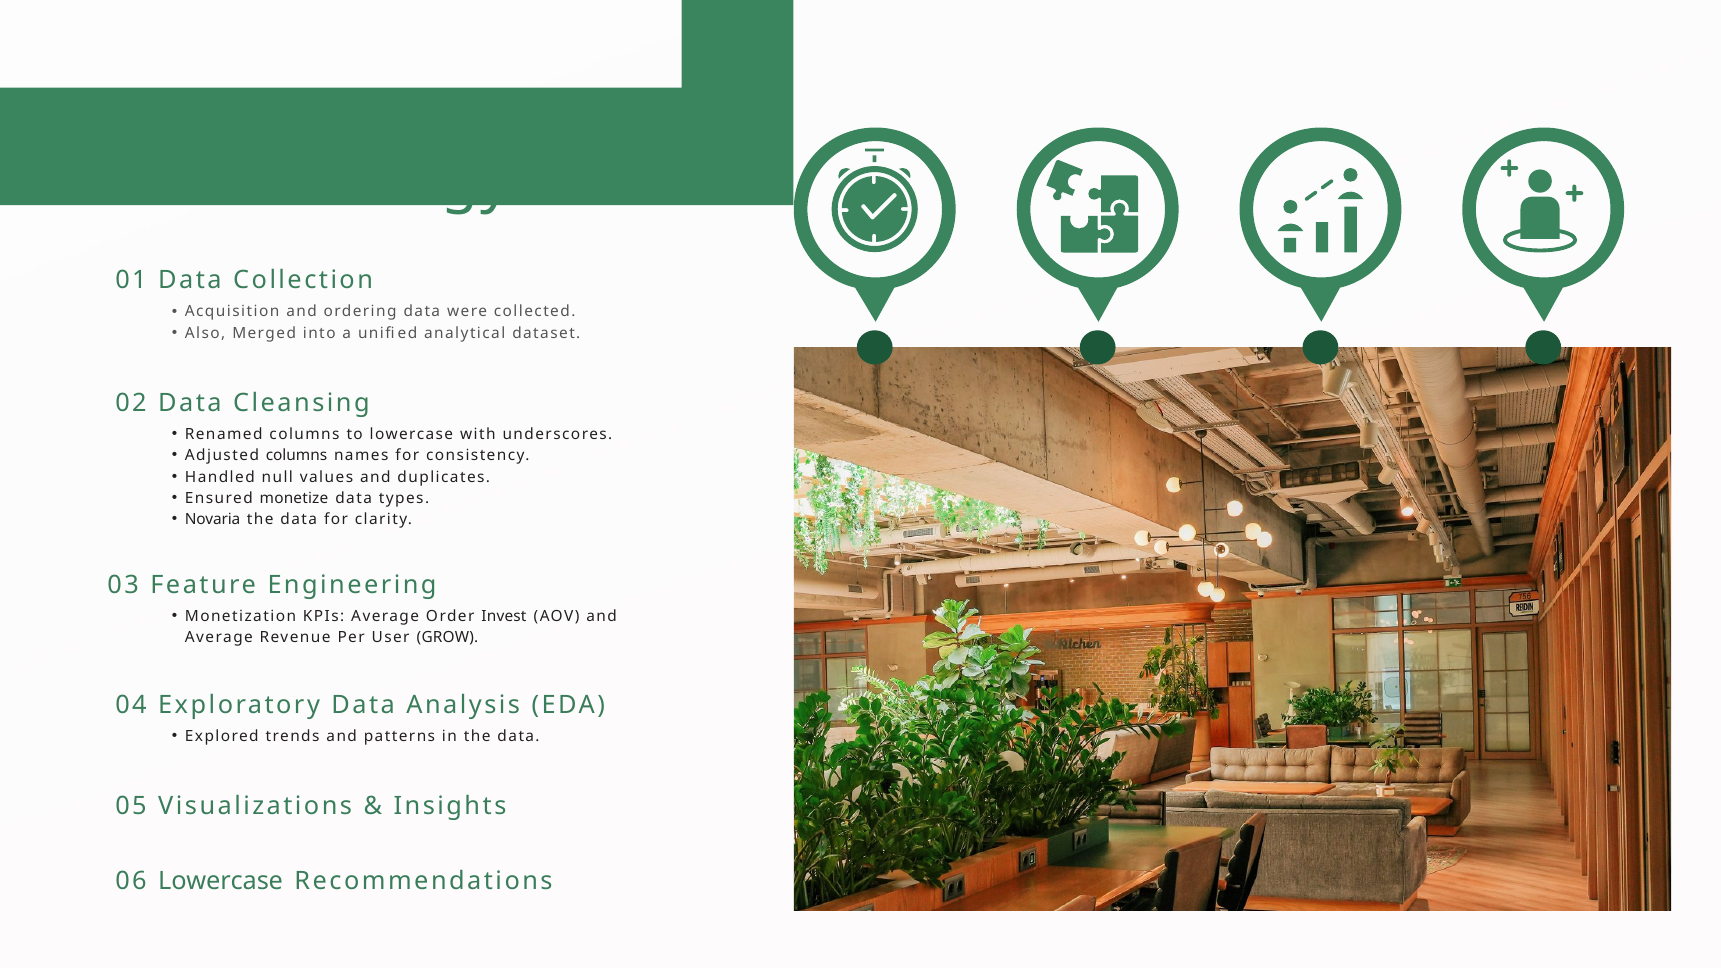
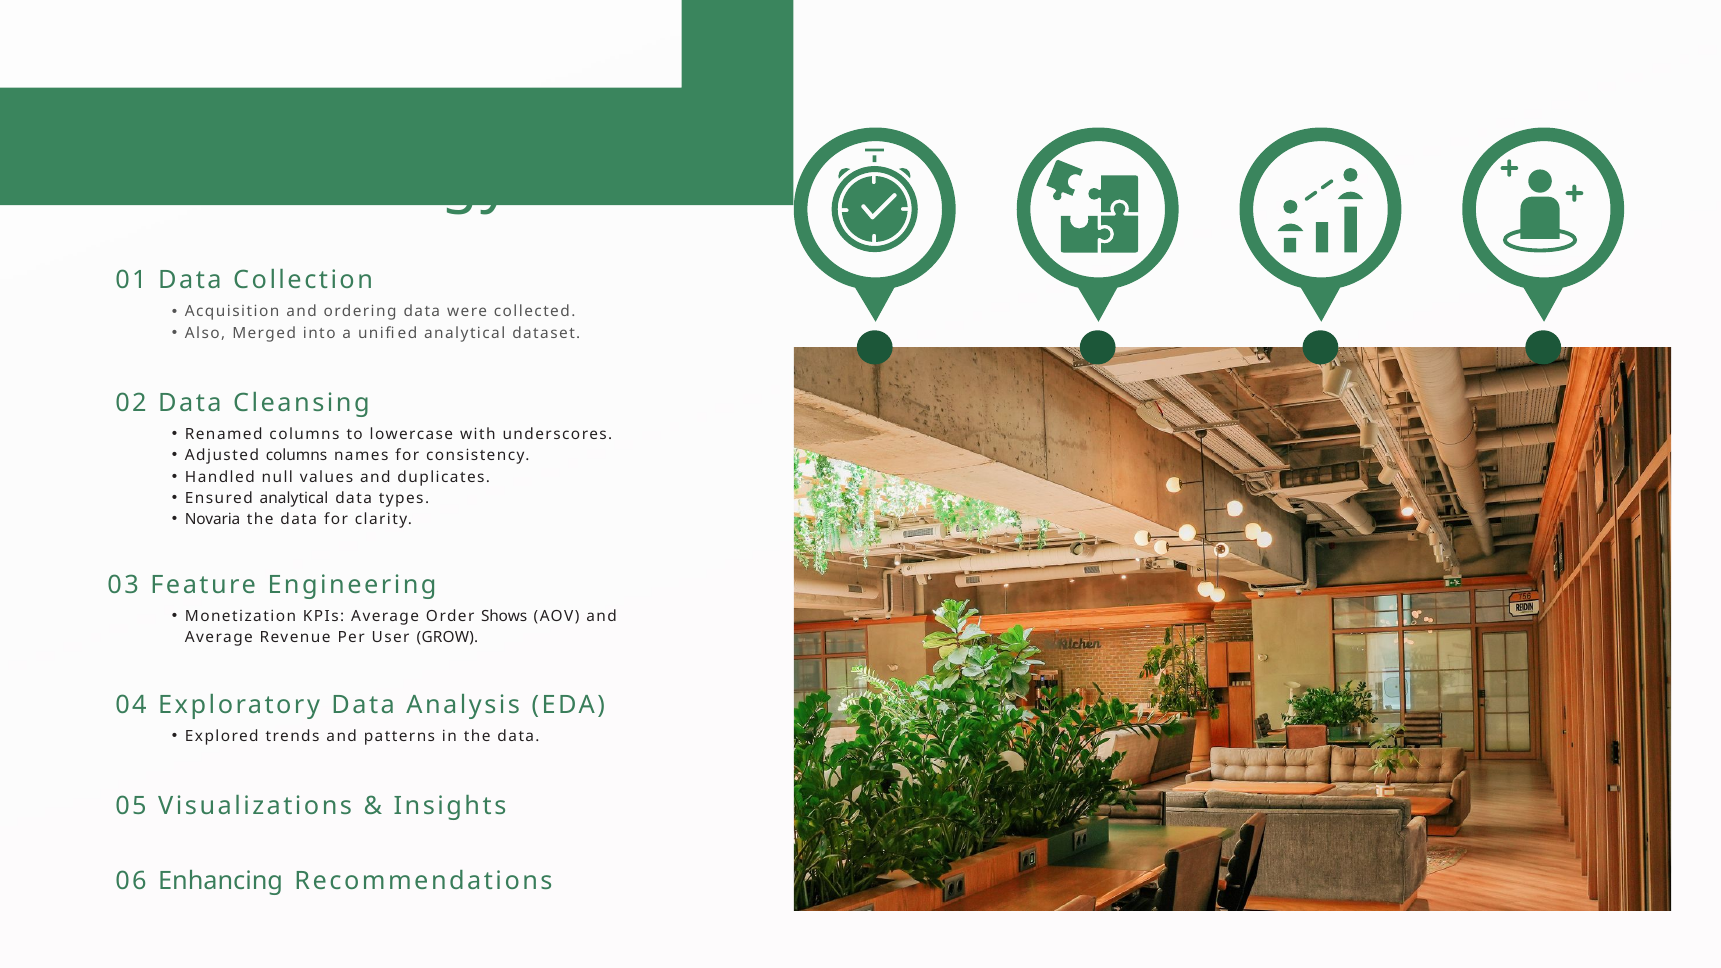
Ensured monetize: monetize -> analytical
Invest: Invest -> Shows
06 Lowercase: Lowercase -> Enhancing
